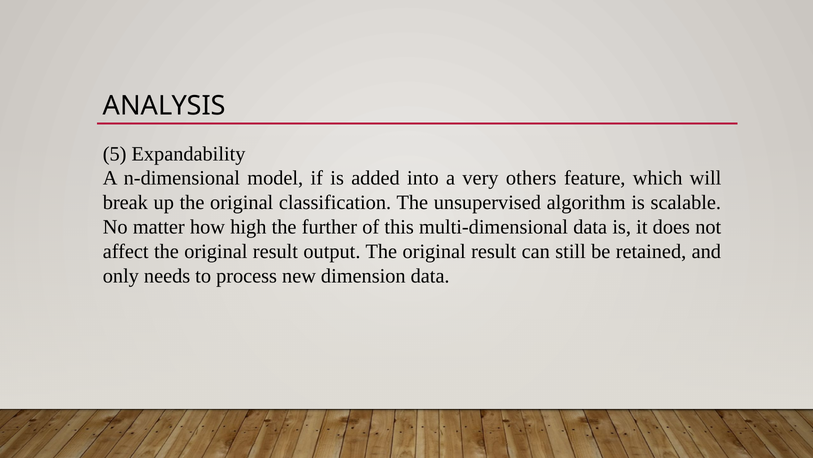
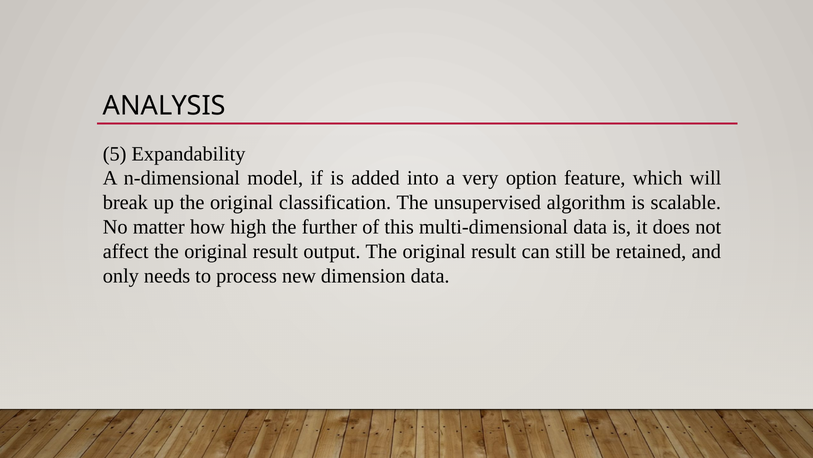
others: others -> option
